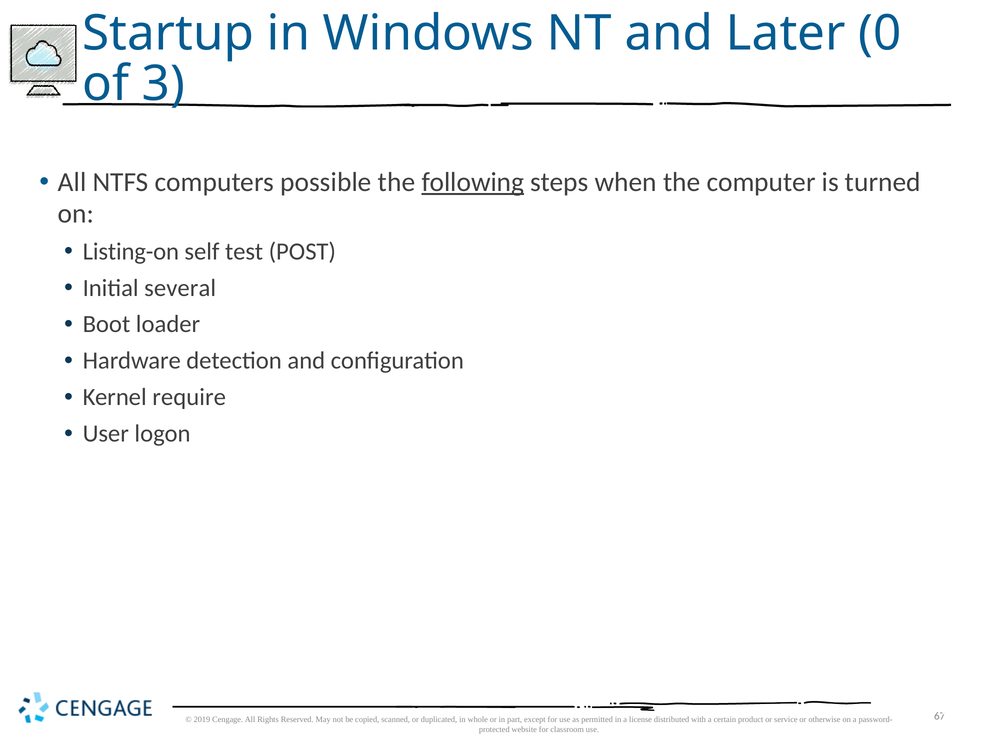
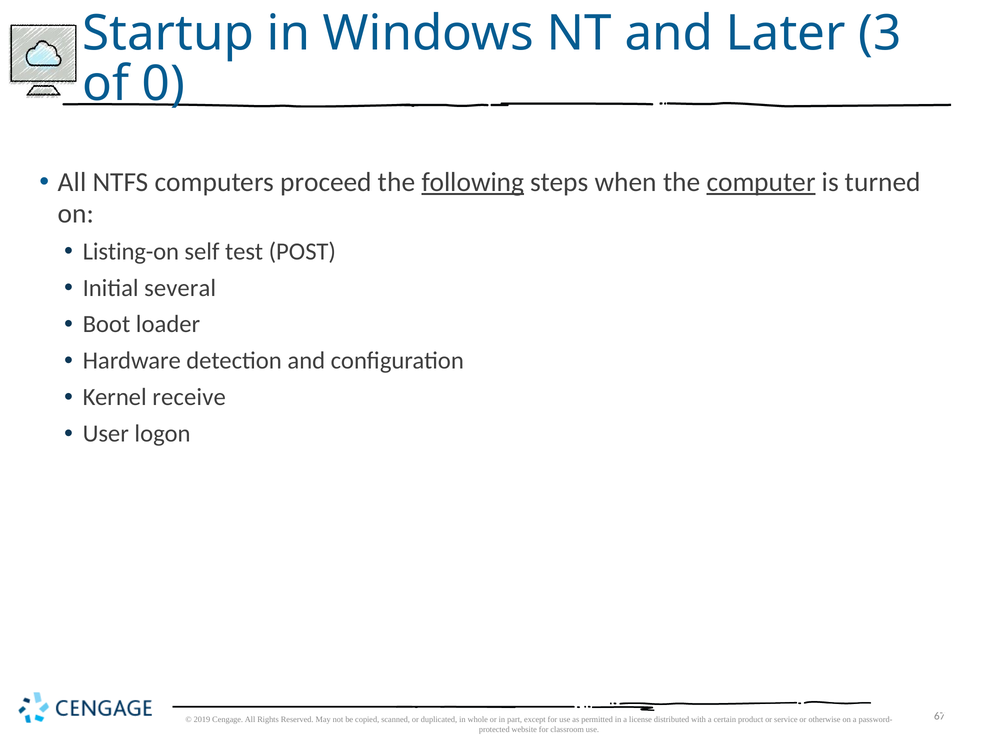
0: 0 -> 3
3: 3 -> 0
possible: possible -> proceed
computer underline: none -> present
require: require -> receive
